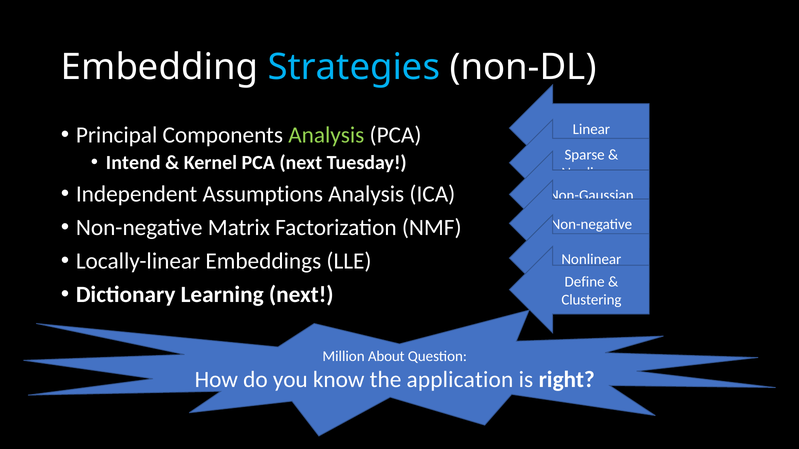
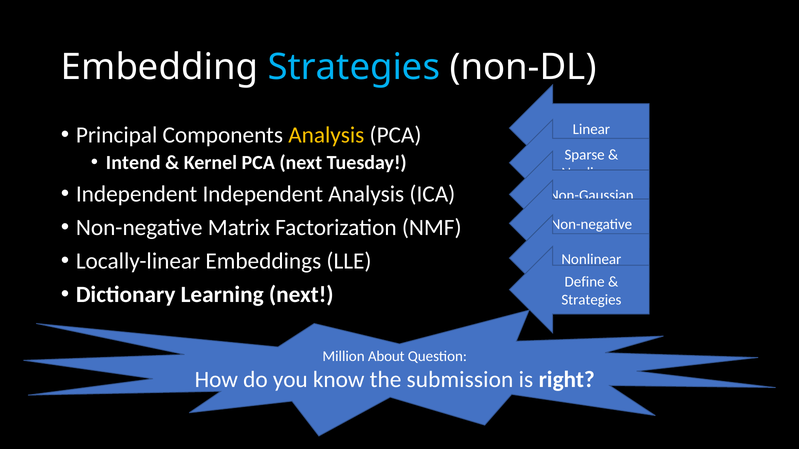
Analysis at (326, 135) colour: light green -> yellow
Independent Assumptions: Assumptions -> Independent
Clustering at (591, 300): Clustering -> Strategies
application: application -> submission
